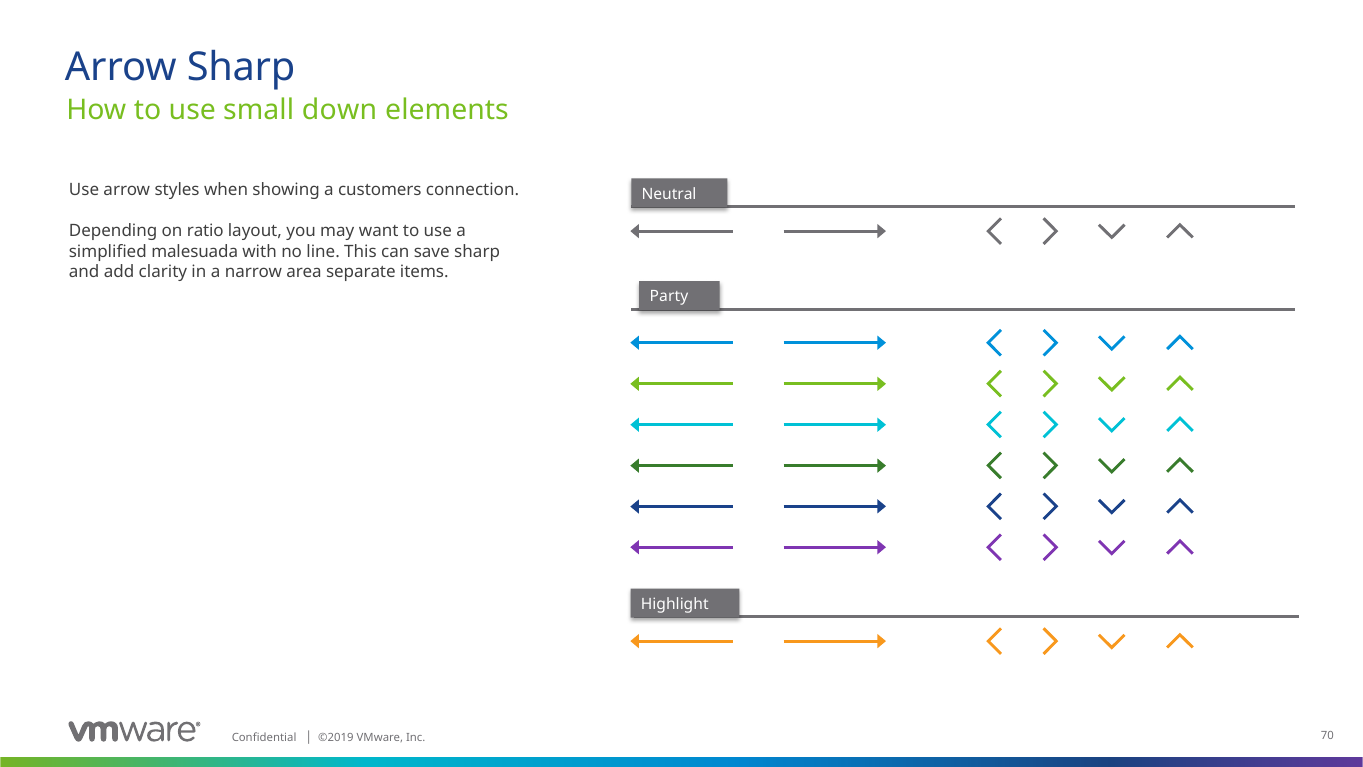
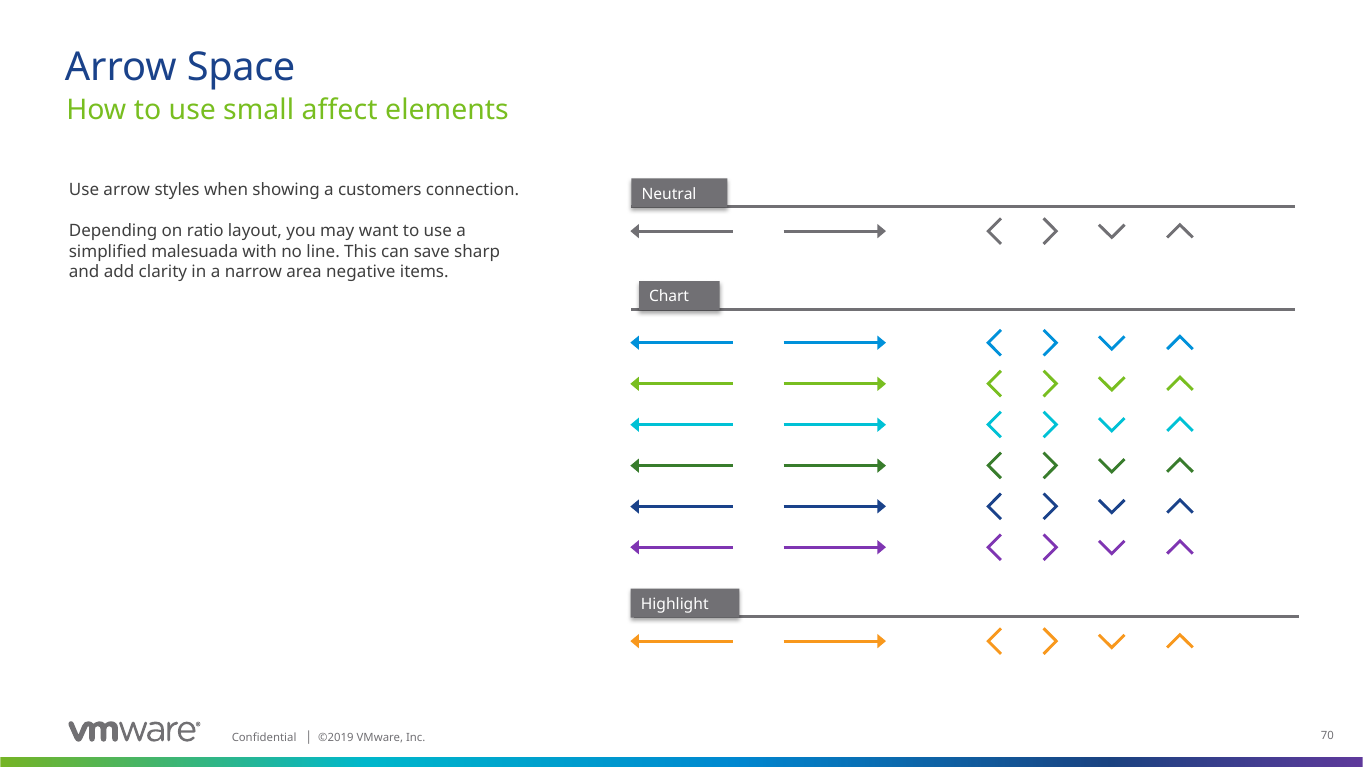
Arrow Sharp: Sharp -> Space
down: down -> affect
separate: separate -> negative
Party: Party -> Chart
